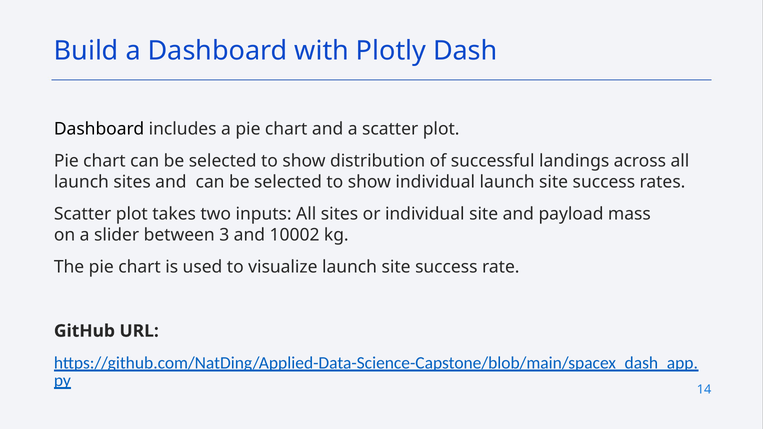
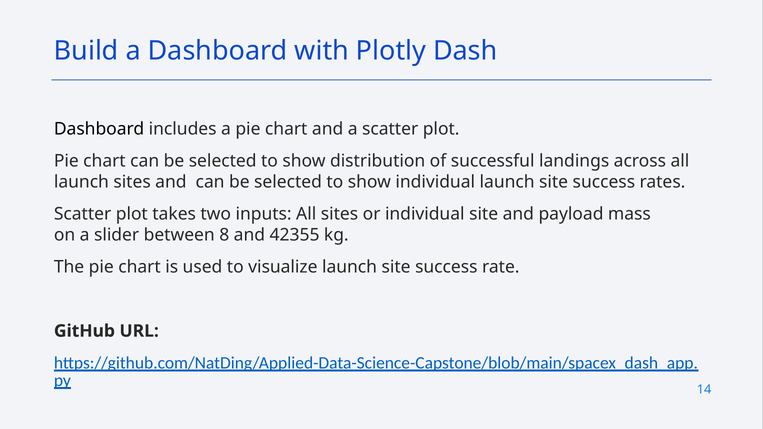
3: 3 -> 8
10002: 10002 -> 42355
